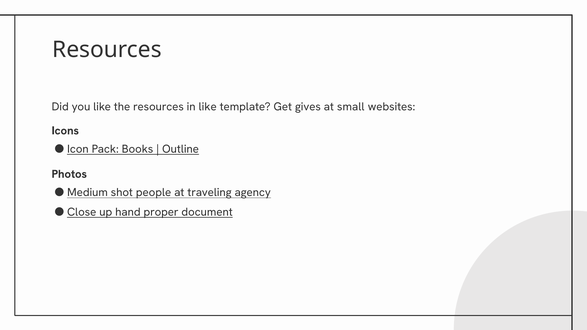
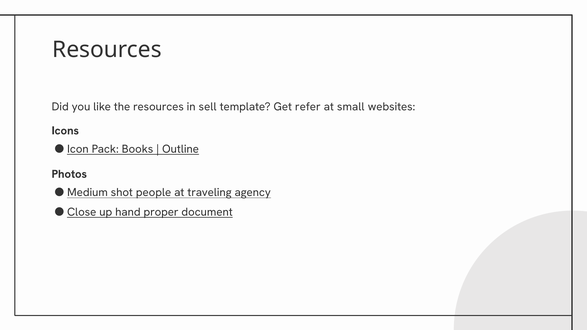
in like: like -> sell
gives: gives -> refer
